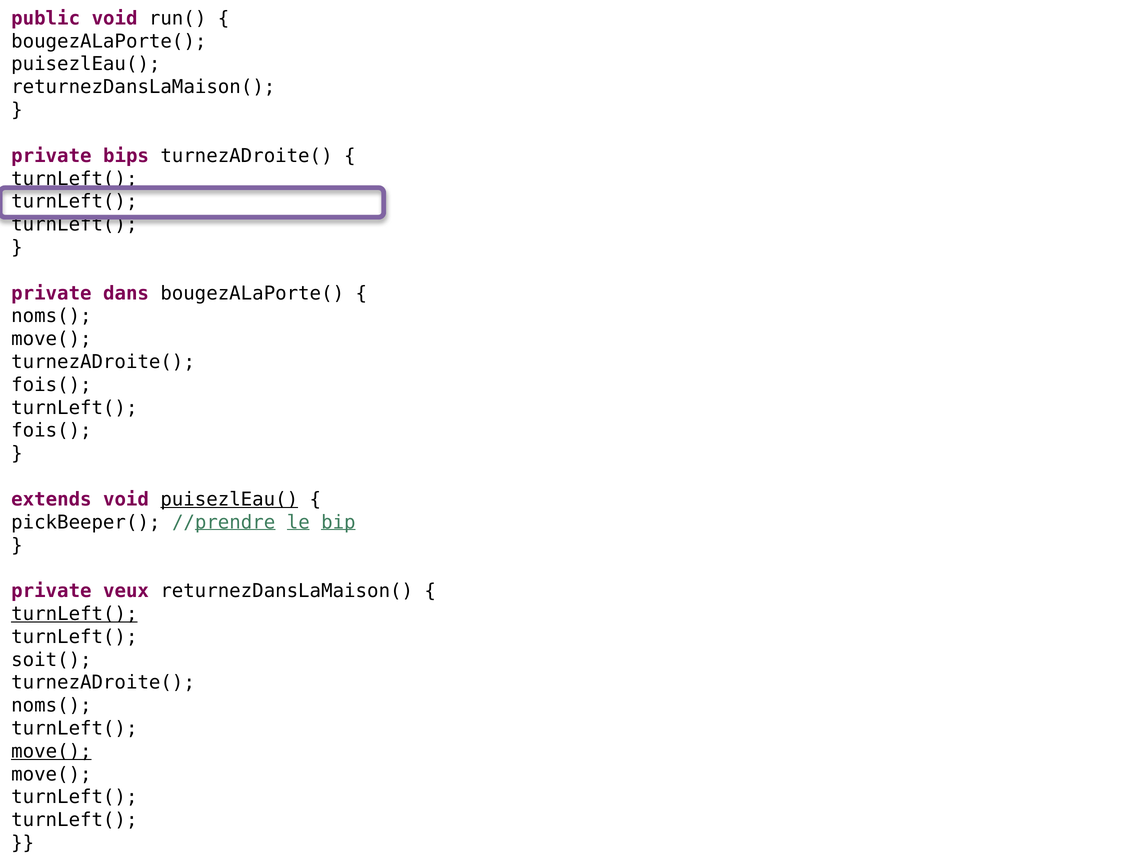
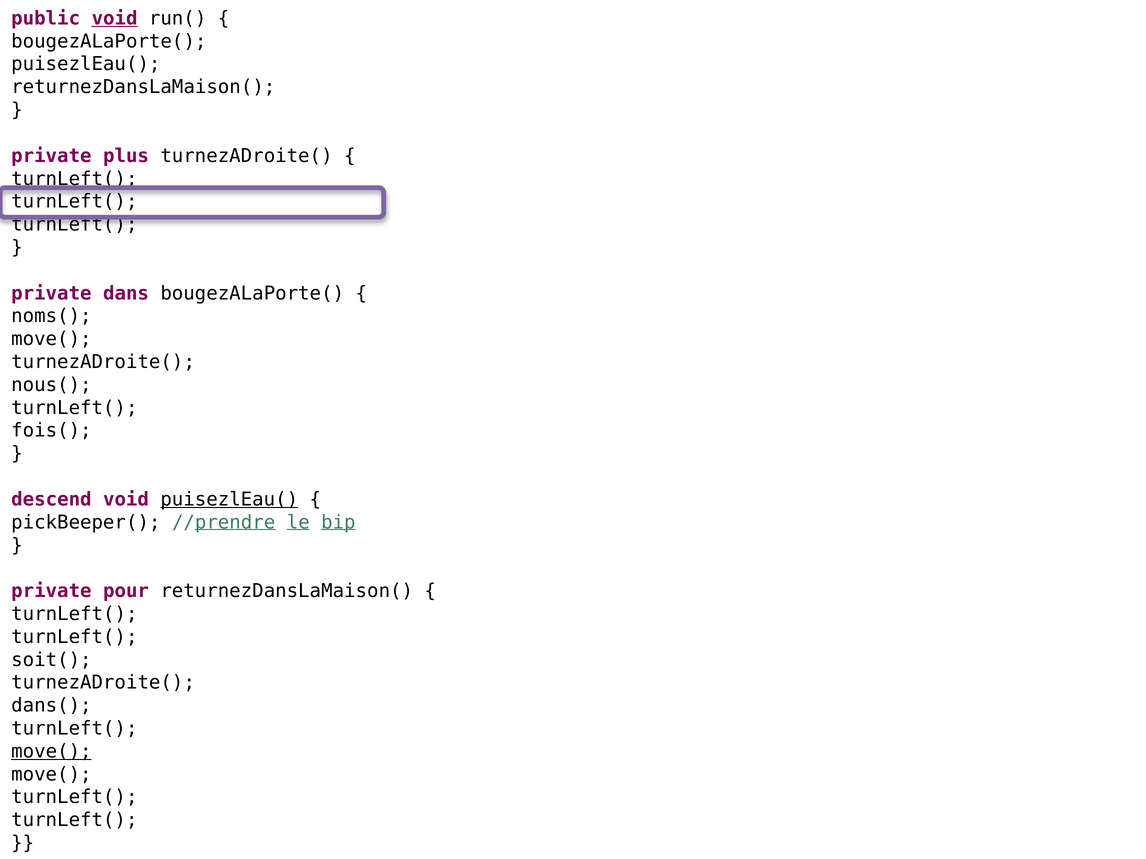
void at (115, 18) underline: none -> present
bips: bips -> plus
fois( at (51, 385): fois( -> nous(
extends: extends -> descend
veux: veux -> pour
turnLeft( at (74, 614) underline: present -> none
noms( at (51, 706): noms( -> dans(
